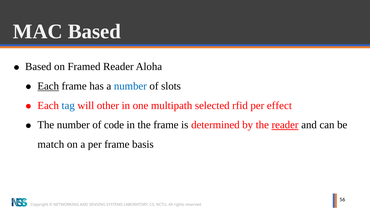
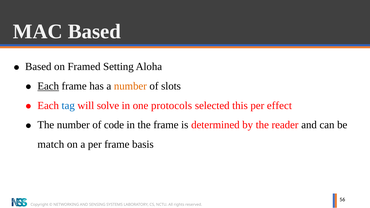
Framed Reader: Reader -> Setting
number at (130, 86) colour: blue -> orange
other: other -> solve
multipath: multipath -> protocols
rfid: rfid -> this
reader at (285, 125) underline: present -> none
